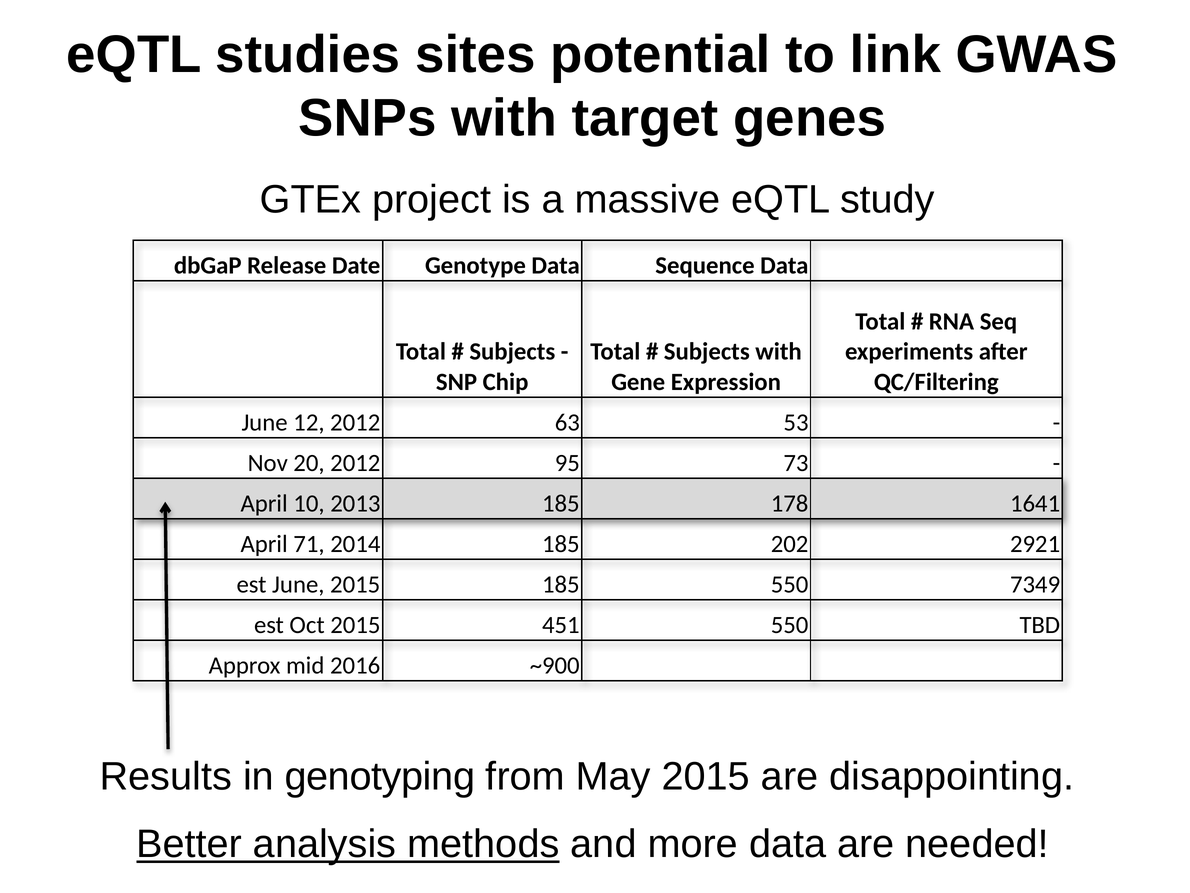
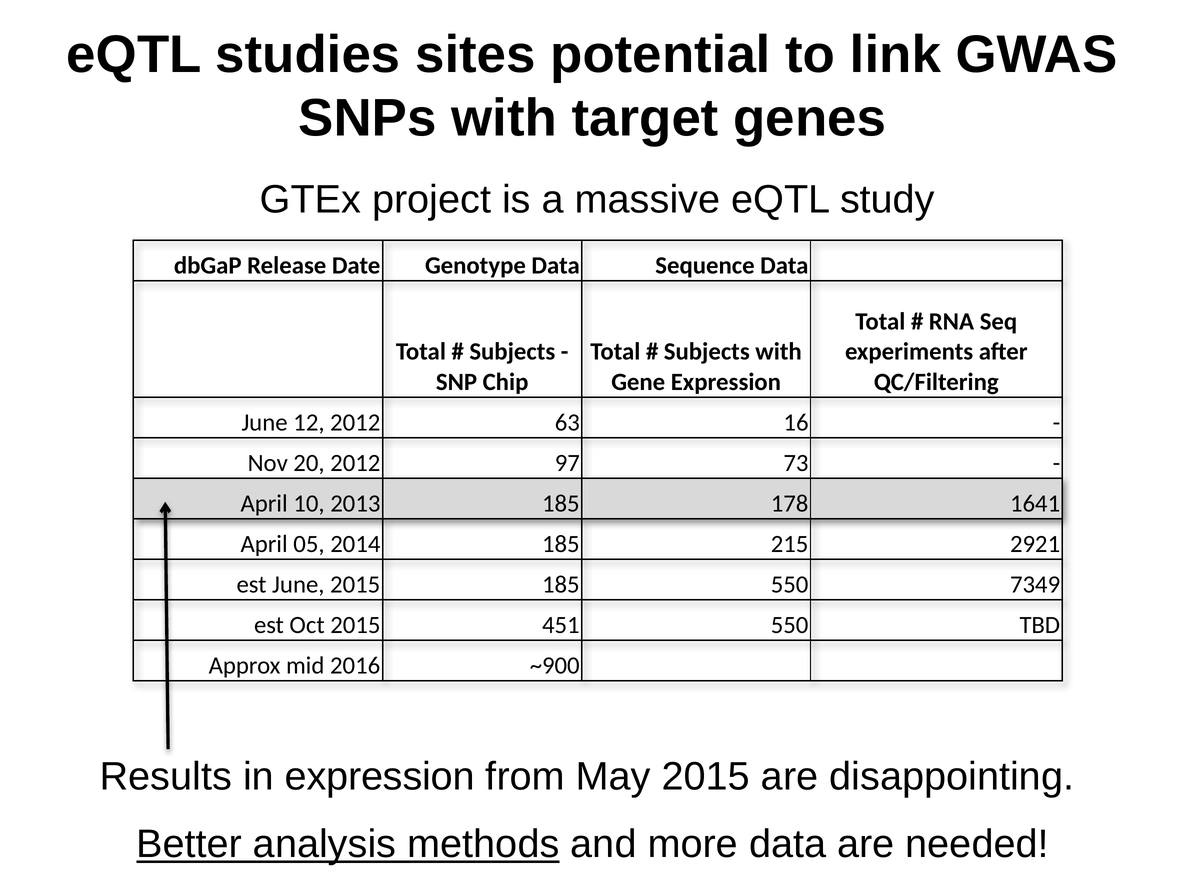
53: 53 -> 16
95: 95 -> 97
71: 71 -> 05
202: 202 -> 215
in genotyping: genotyping -> expression
